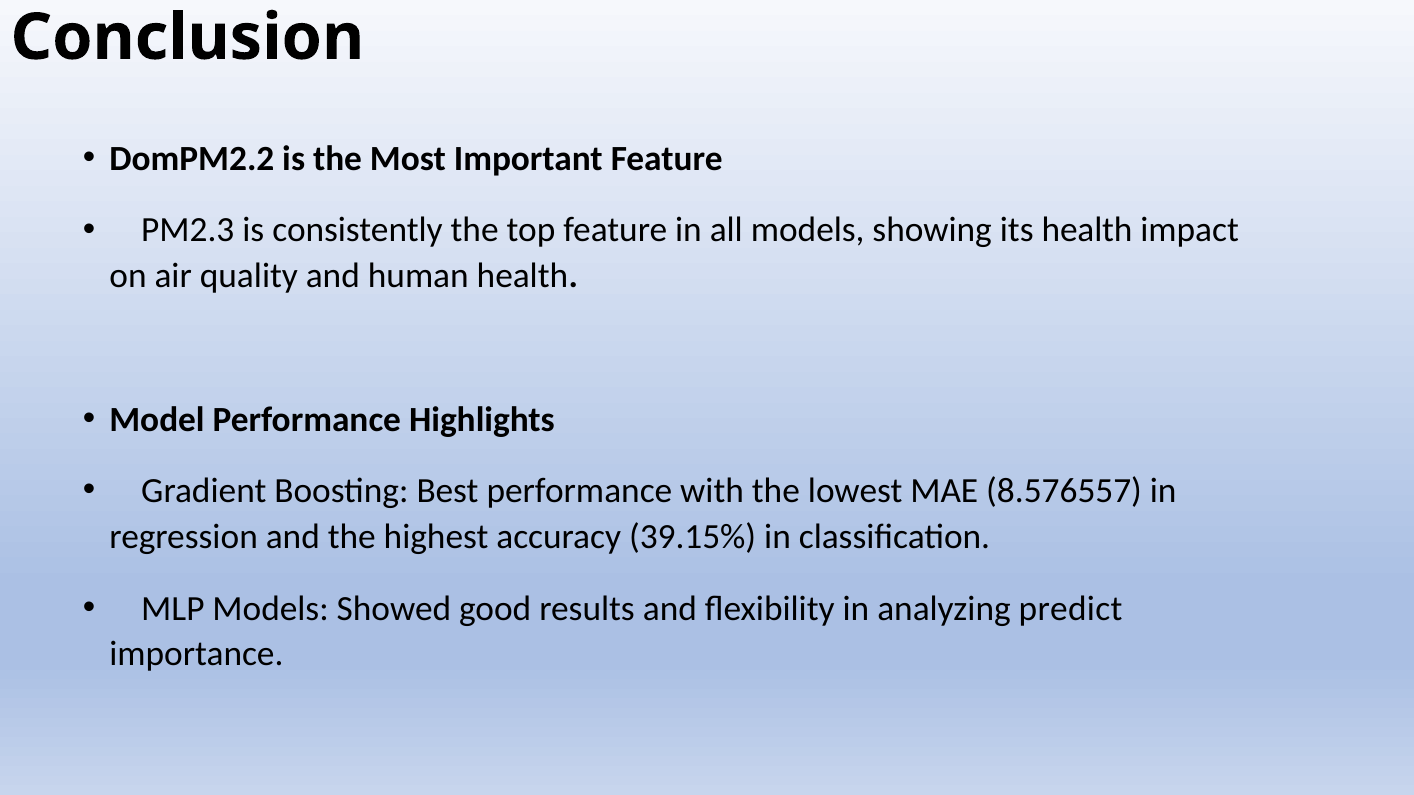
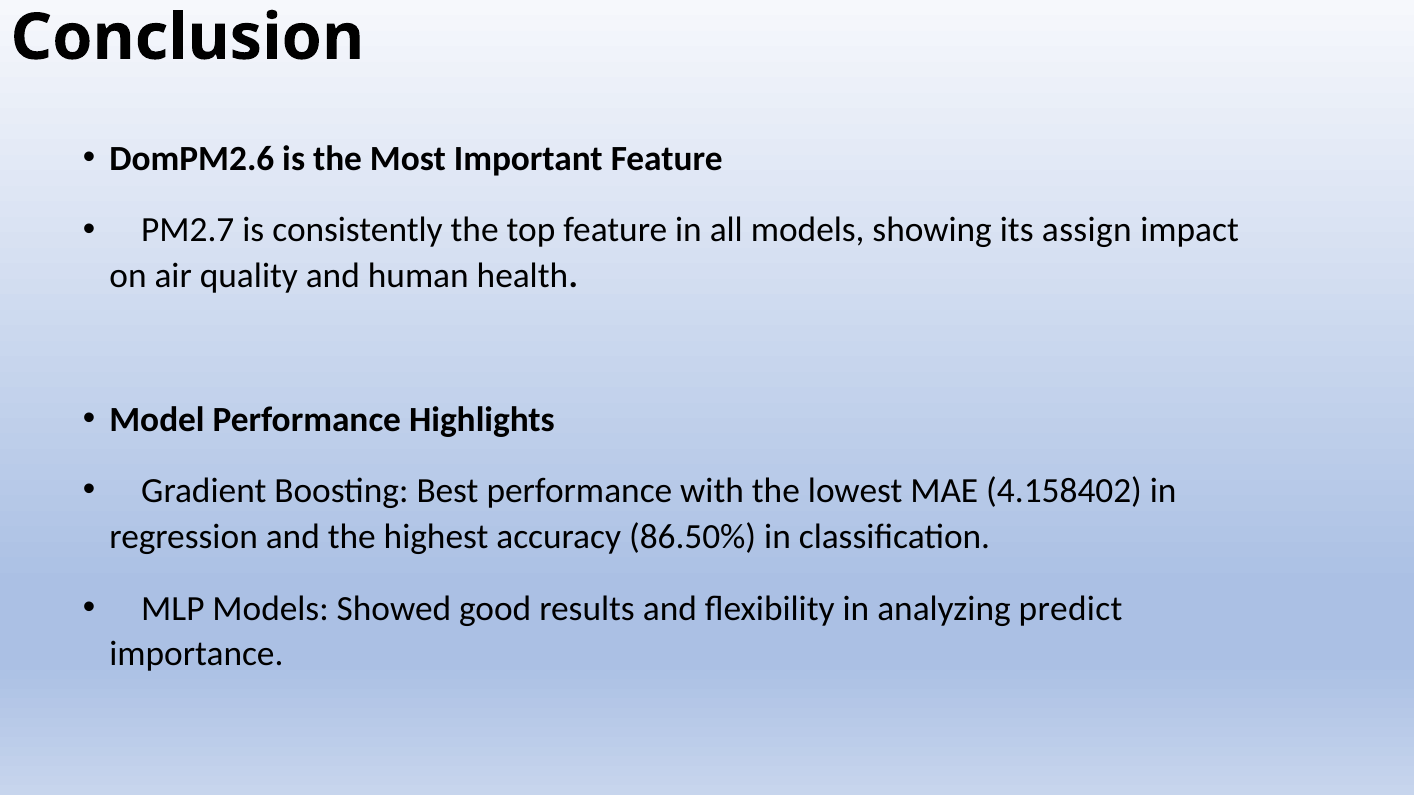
DomPM2.2: DomPM2.2 -> DomPM2.6
PM2.3: PM2.3 -> PM2.7
its health: health -> assign
8.576557: 8.576557 -> 4.158402
39.15%: 39.15% -> 86.50%
